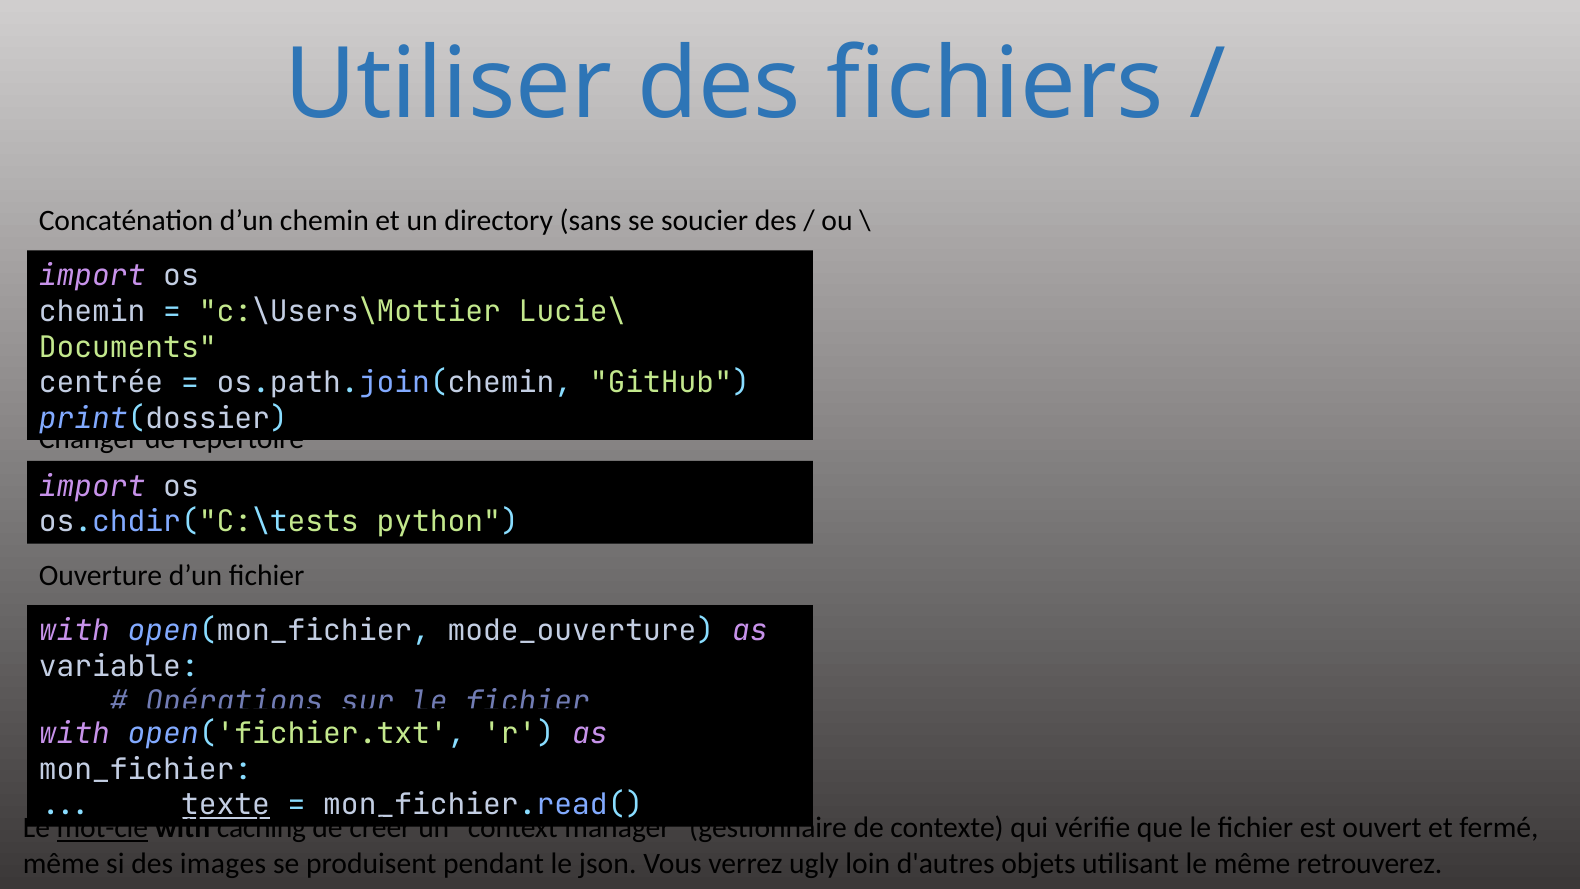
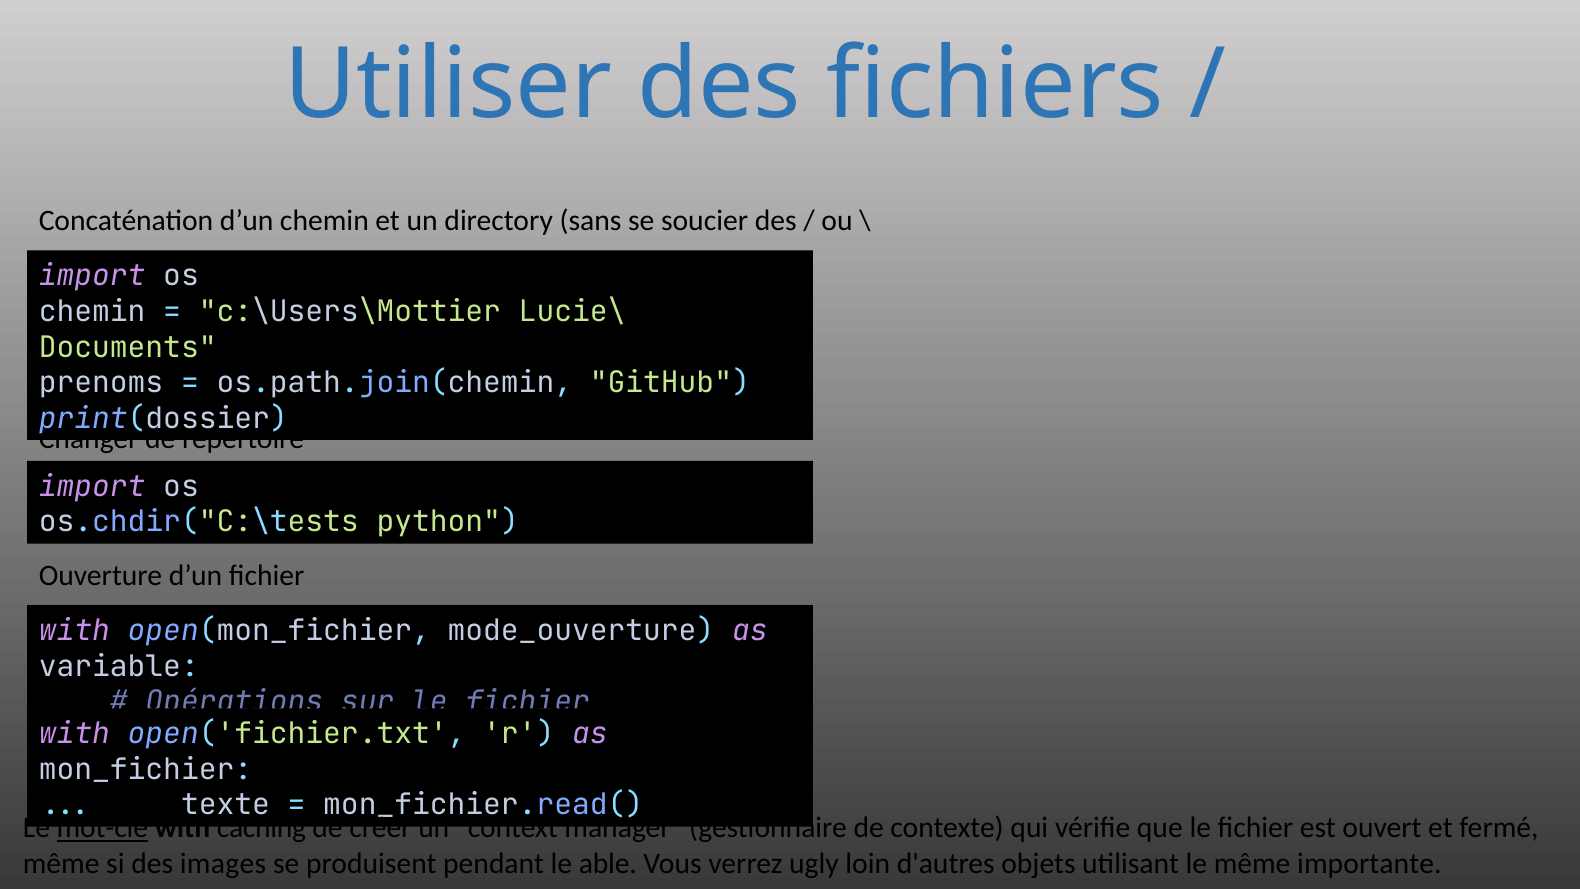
centrée: centrée -> prenoms
texte underline: present -> none
json: json -> able
retrouverez: retrouverez -> importante
